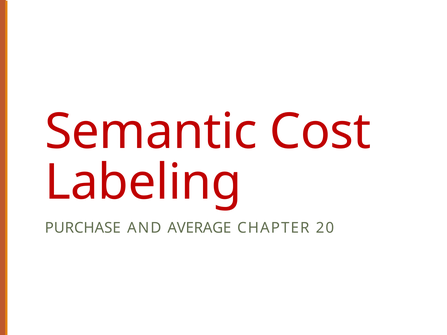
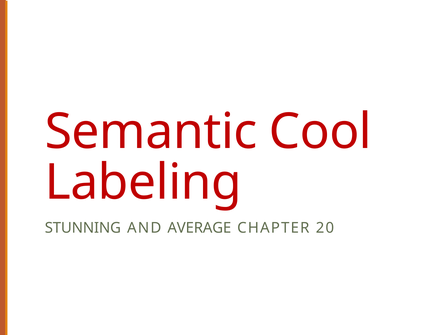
Cost: Cost -> Cool
PURCHASE: PURCHASE -> STUNNING
